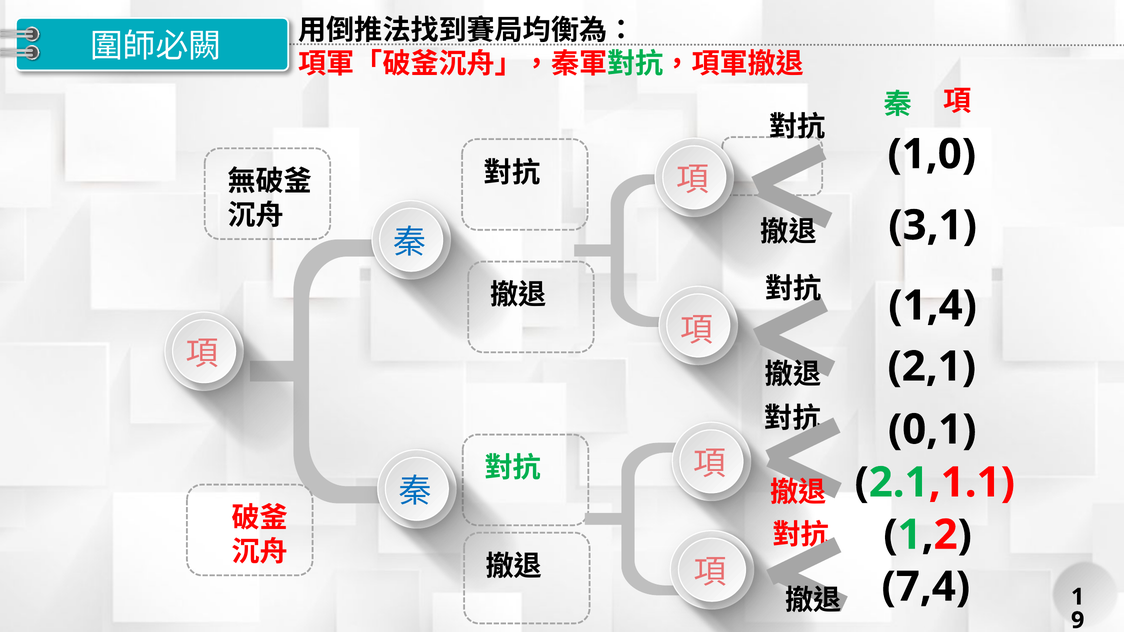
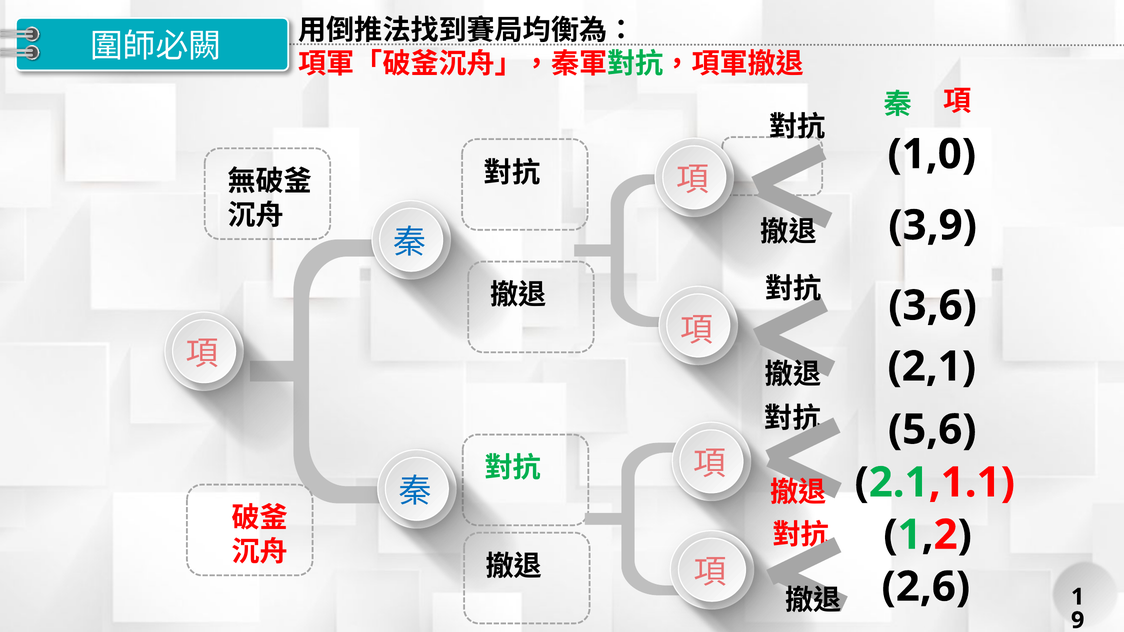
3,1: 3,1 -> 3,9
1,4: 1,4 -> 3,6
0,1: 0,1 -> 5,6
7,4: 7,4 -> 2,6
